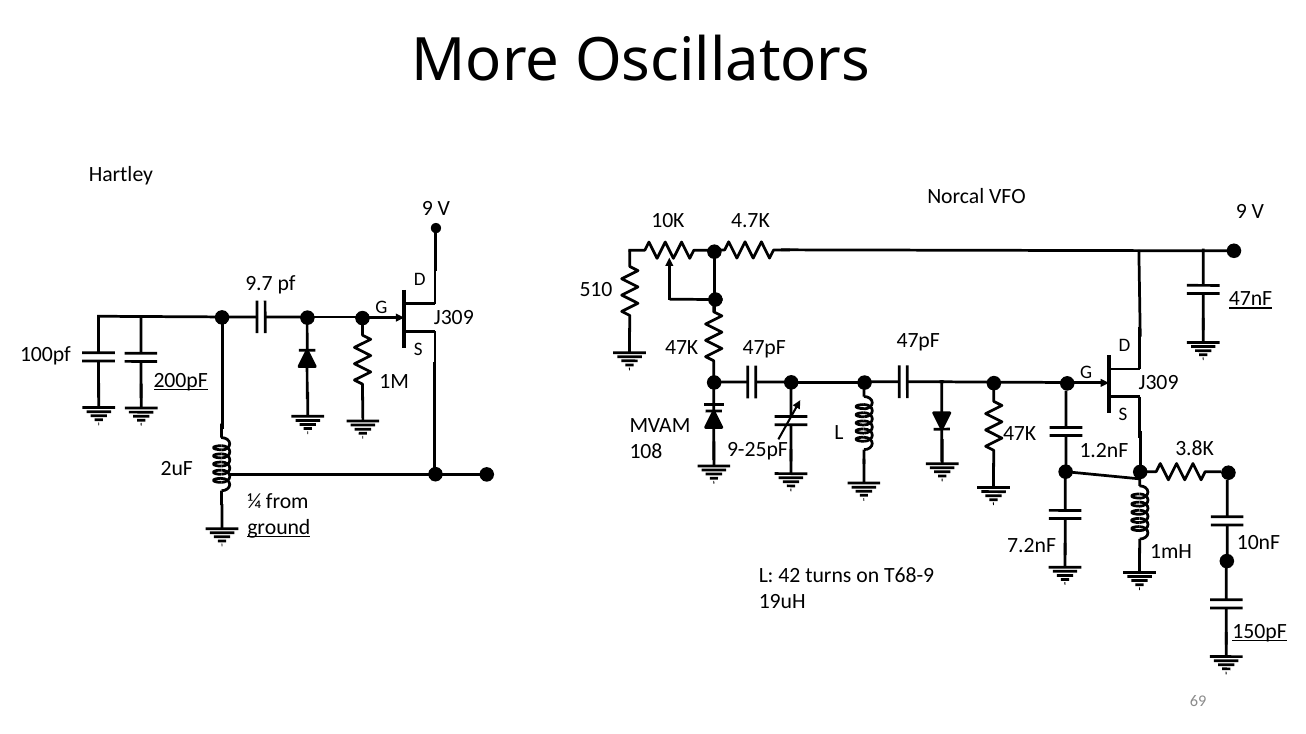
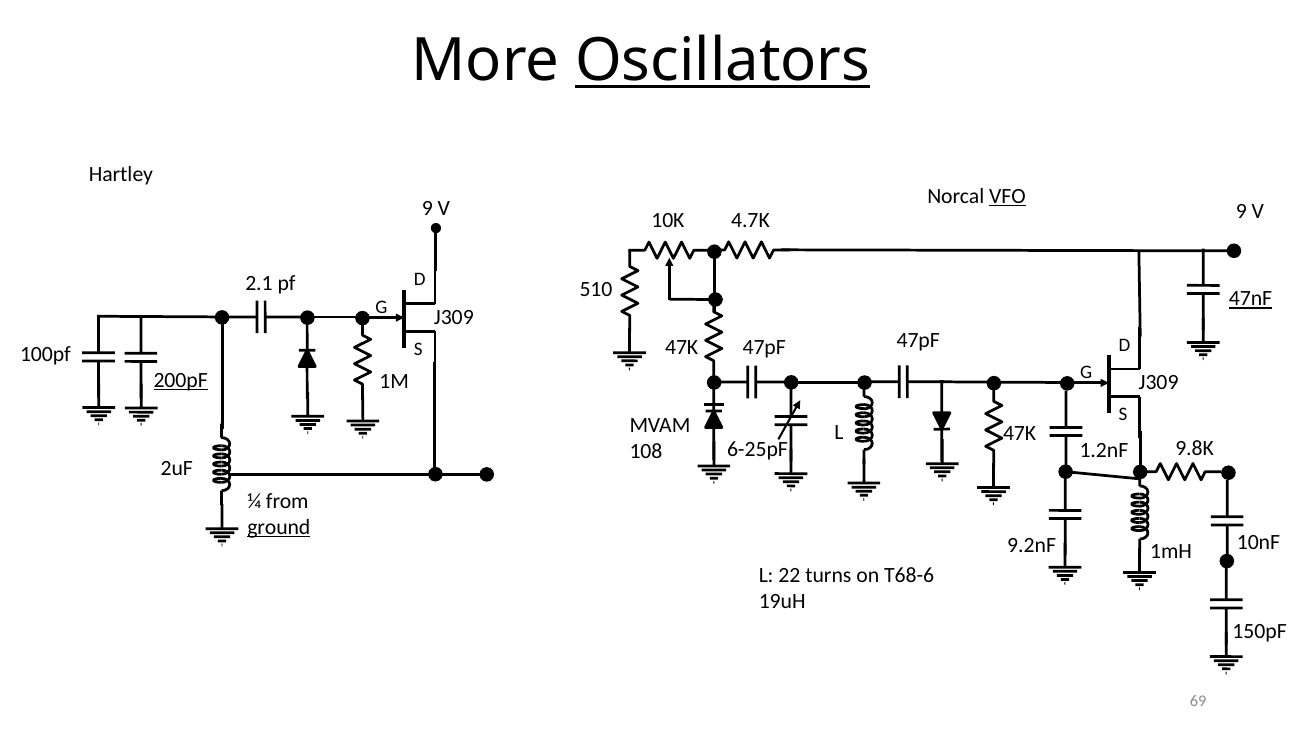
Oscillators underline: none -> present
VFO underline: none -> present
9.7: 9.7 -> 2.1
3.8K: 3.8K -> 9.8K
9-25pF: 9-25pF -> 6-25pF
7.2nF: 7.2nF -> 9.2nF
42: 42 -> 22
T68-9: T68-9 -> T68-6
150pF underline: present -> none
